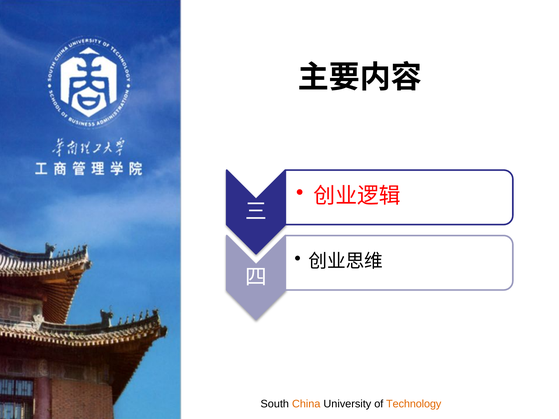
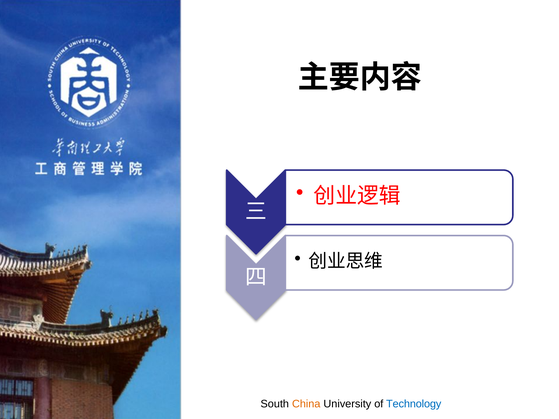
Technology colour: orange -> blue
